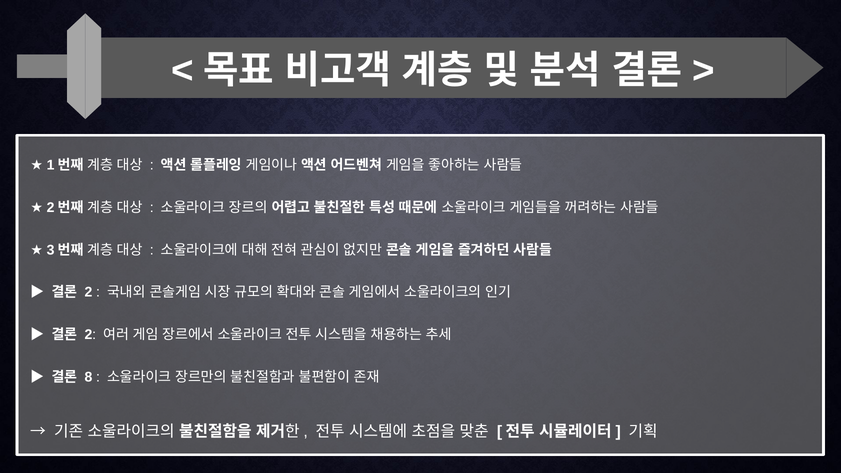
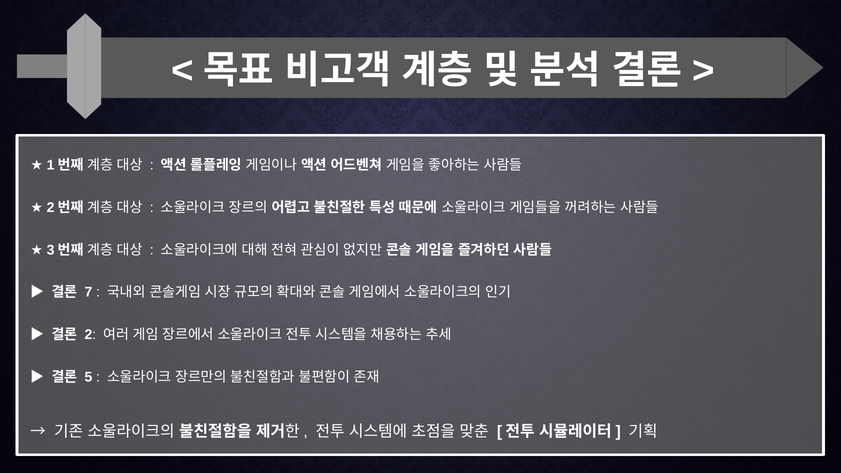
2 at (88, 292): 2 -> 7
8: 8 -> 5
